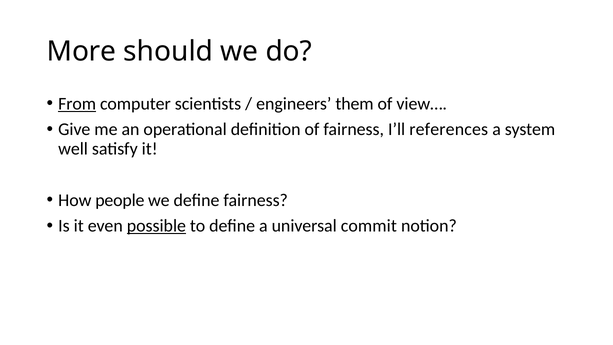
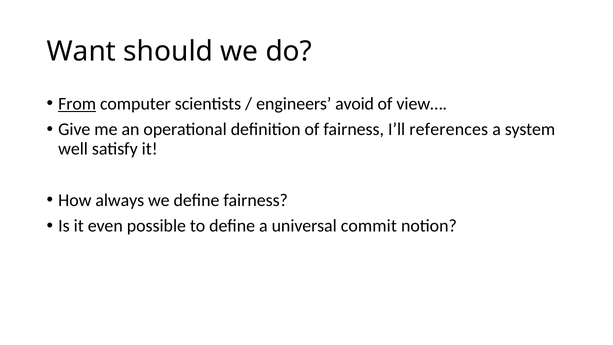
More: More -> Want
them: them -> avoid
people: people -> always
possible underline: present -> none
